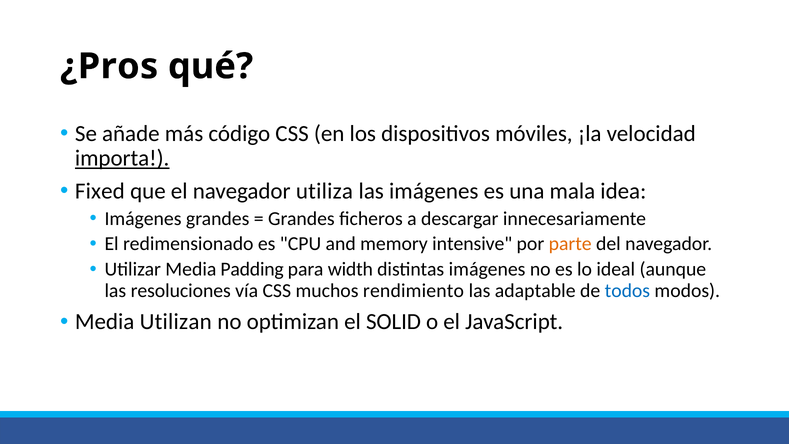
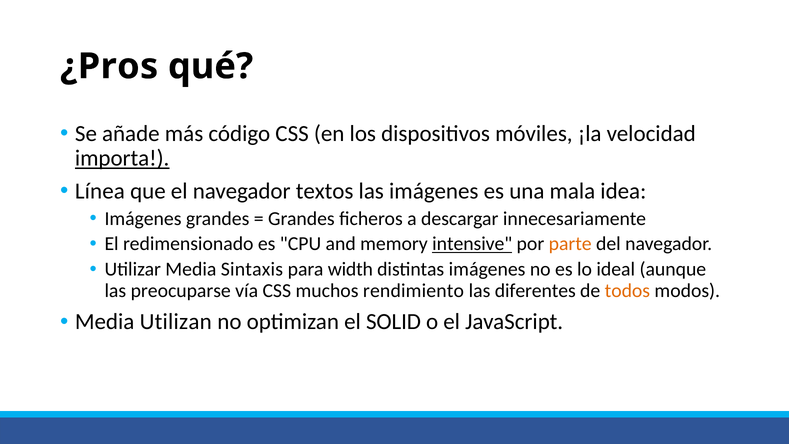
Fixed: Fixed -> Línea
utiliza: utiliza -> textos
intensive underline: none -> present
Padding: Padding -> Sintaxis
resoluciones: resoluciones -> preocuparse
adaptable: adaptable -> diferentes
todos colour: blue -> orange
